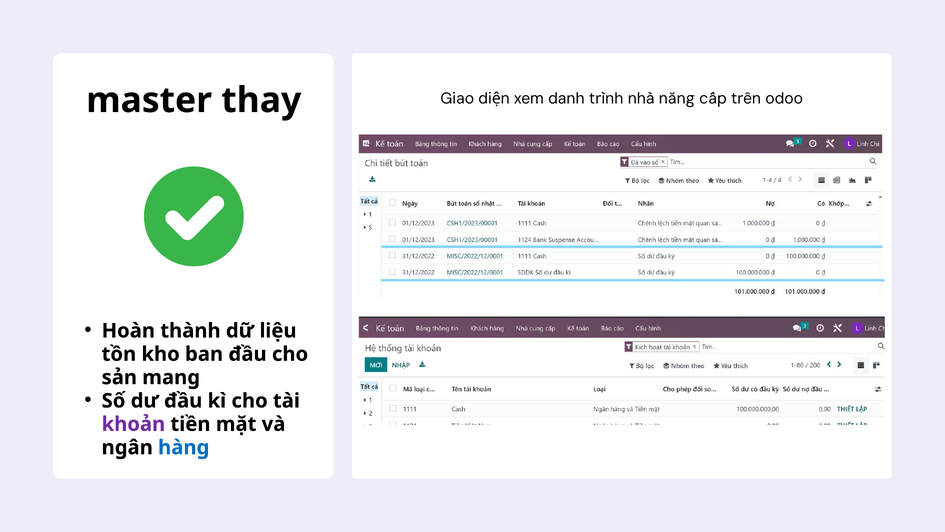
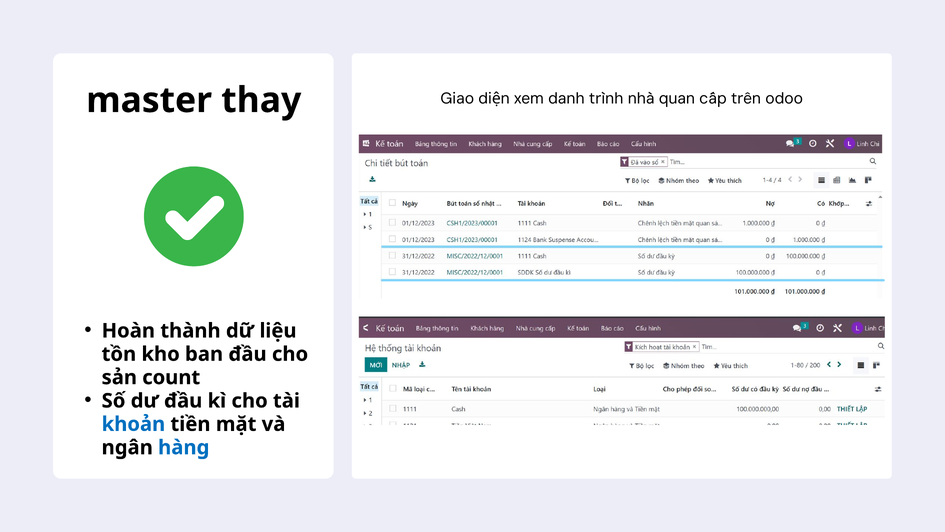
năng: năng -> quan
mang: mang -> count
khoản colour: purple -> blue
